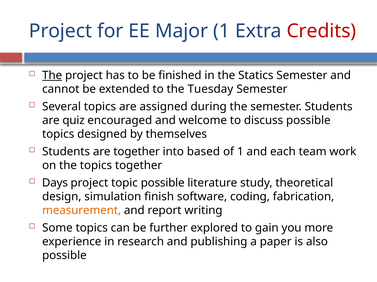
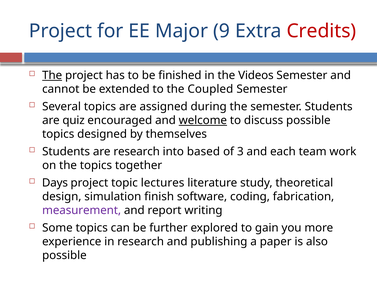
Major 1: 1 -> 9
Statics: Statics -> Videos
Tuesday: Tuesday -> Coupled
welcome underline: none -> present
are together: together -> research
of 1: 1 -> 3
topic possible: possible -> lectures
measurement colour: orange -> purple
